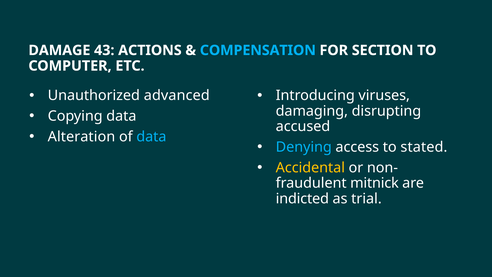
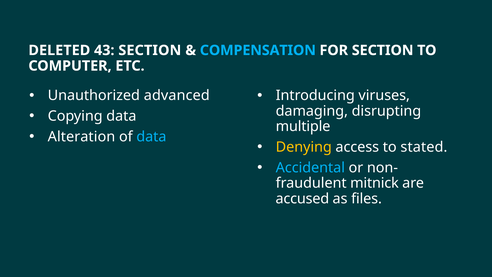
DAMAGE: DAMAGE -> DELETED
43 ACTIONS: ACTIONS -> SECTION
accused: accused -> multiple
Denying colour: light blue -> yellow
Accidental colour: yellow -> light blue
indicted: indicted -> accused
trial: trial -> files
